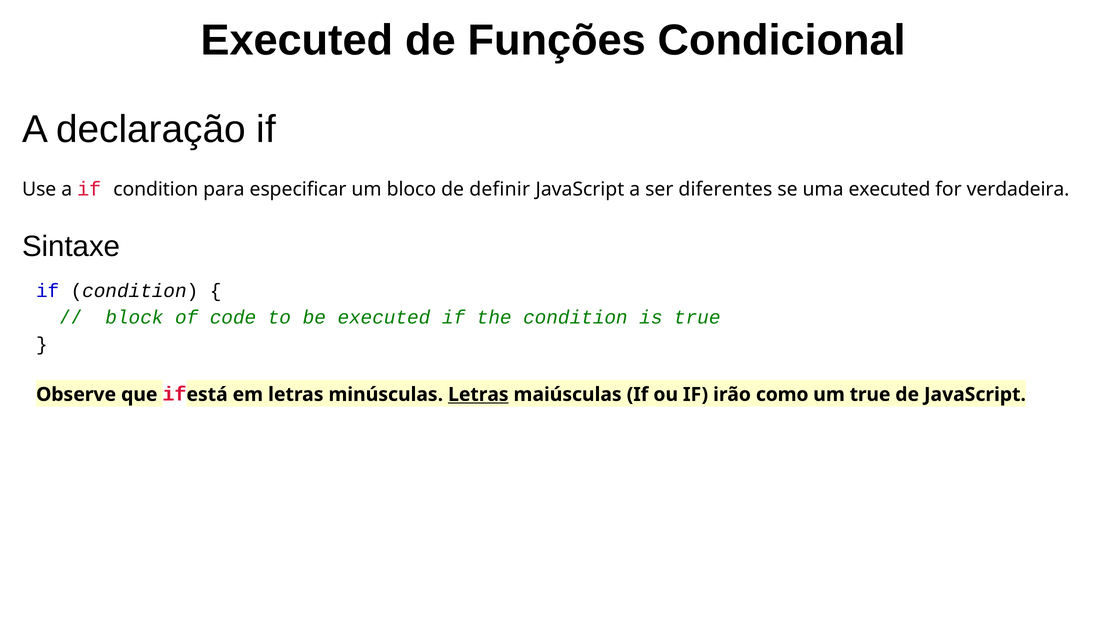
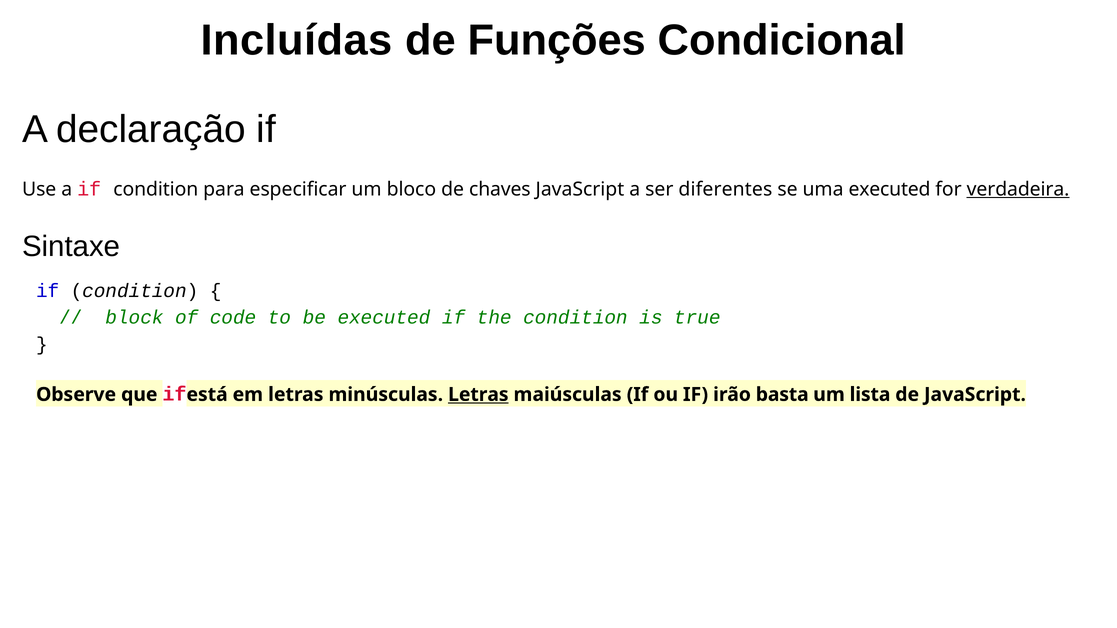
Executed at (297, 40): Executed -> Incluídas
definir: definir -> chaves
verdadeira underline: none -> present
como: como -> basta
um true: true -> lista
